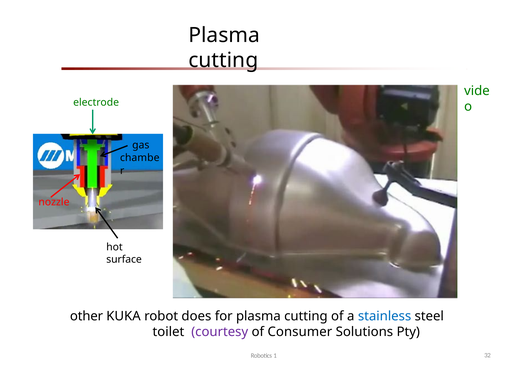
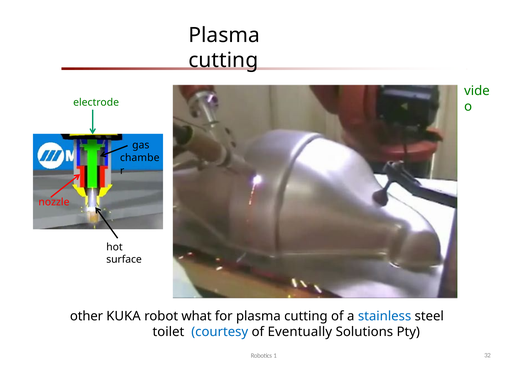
does: does -> what
courtesy colour: purple -> blue
Consumer: Consumer -> Eventually
